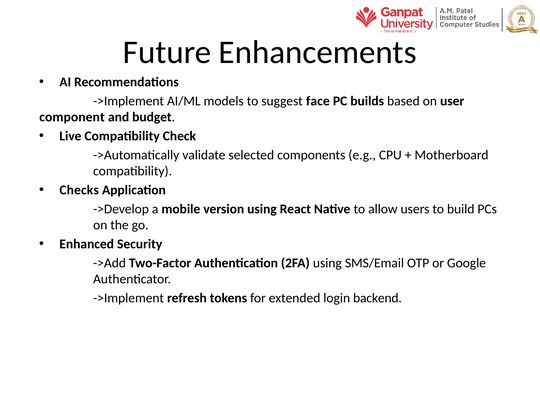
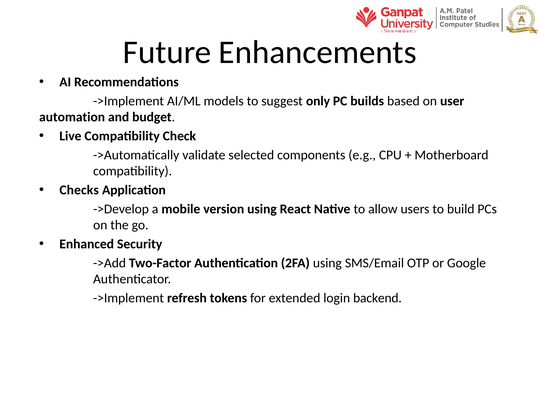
face: face -> only
component: component -> automation
